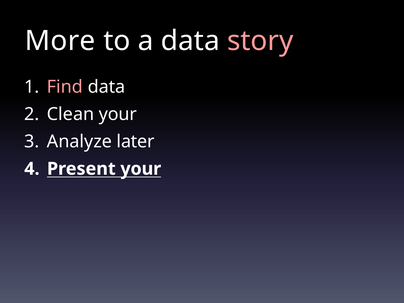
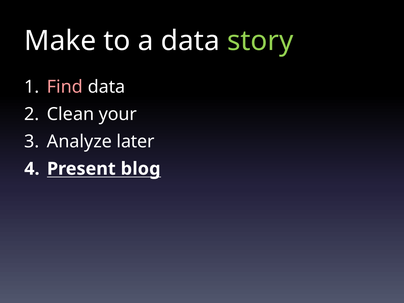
More: More -> Make
story colour: pink -> light green
Present your: your -> blog
